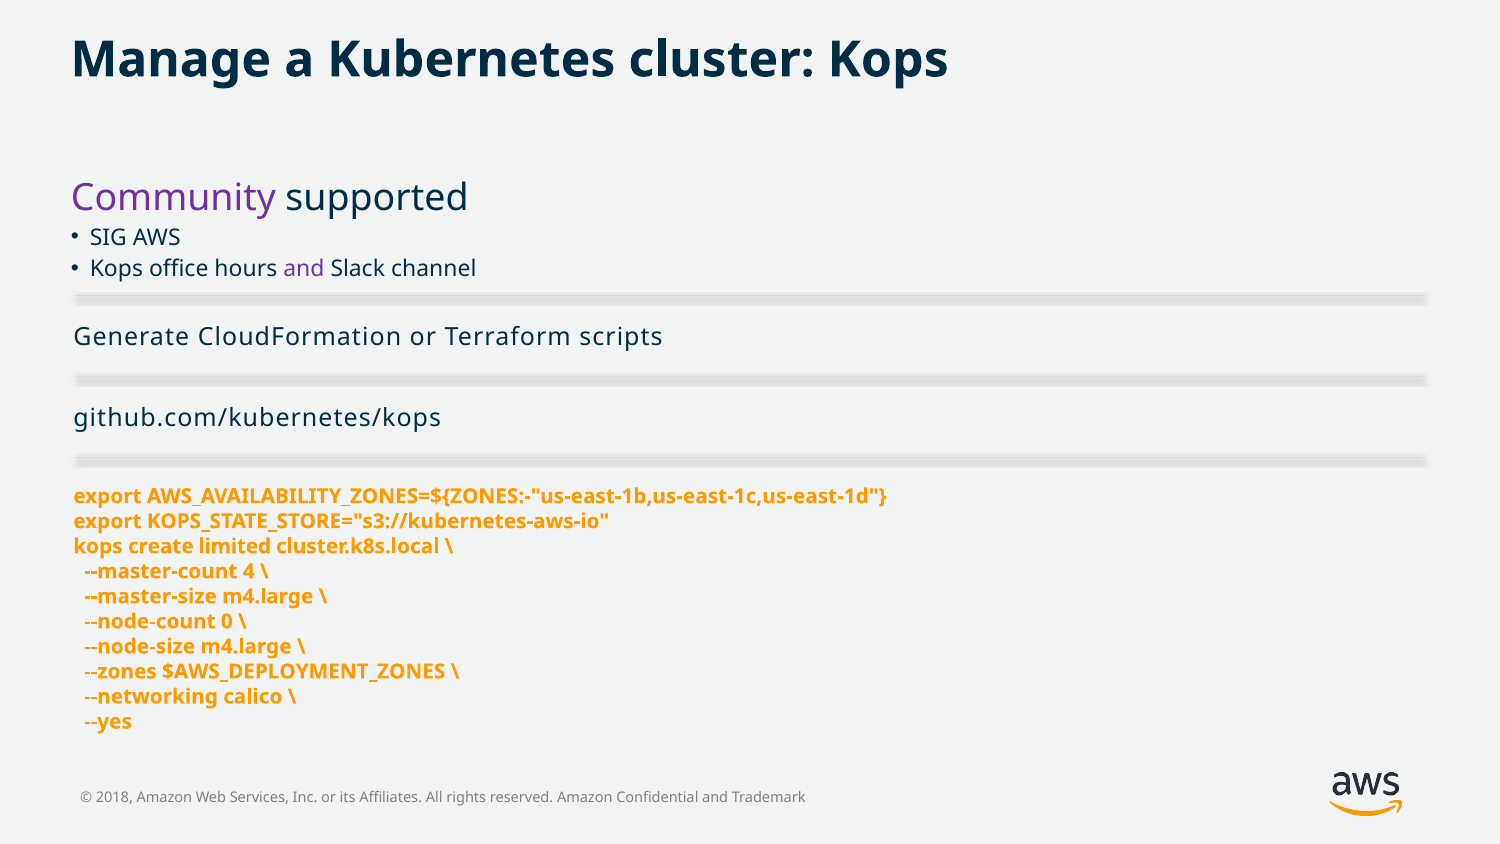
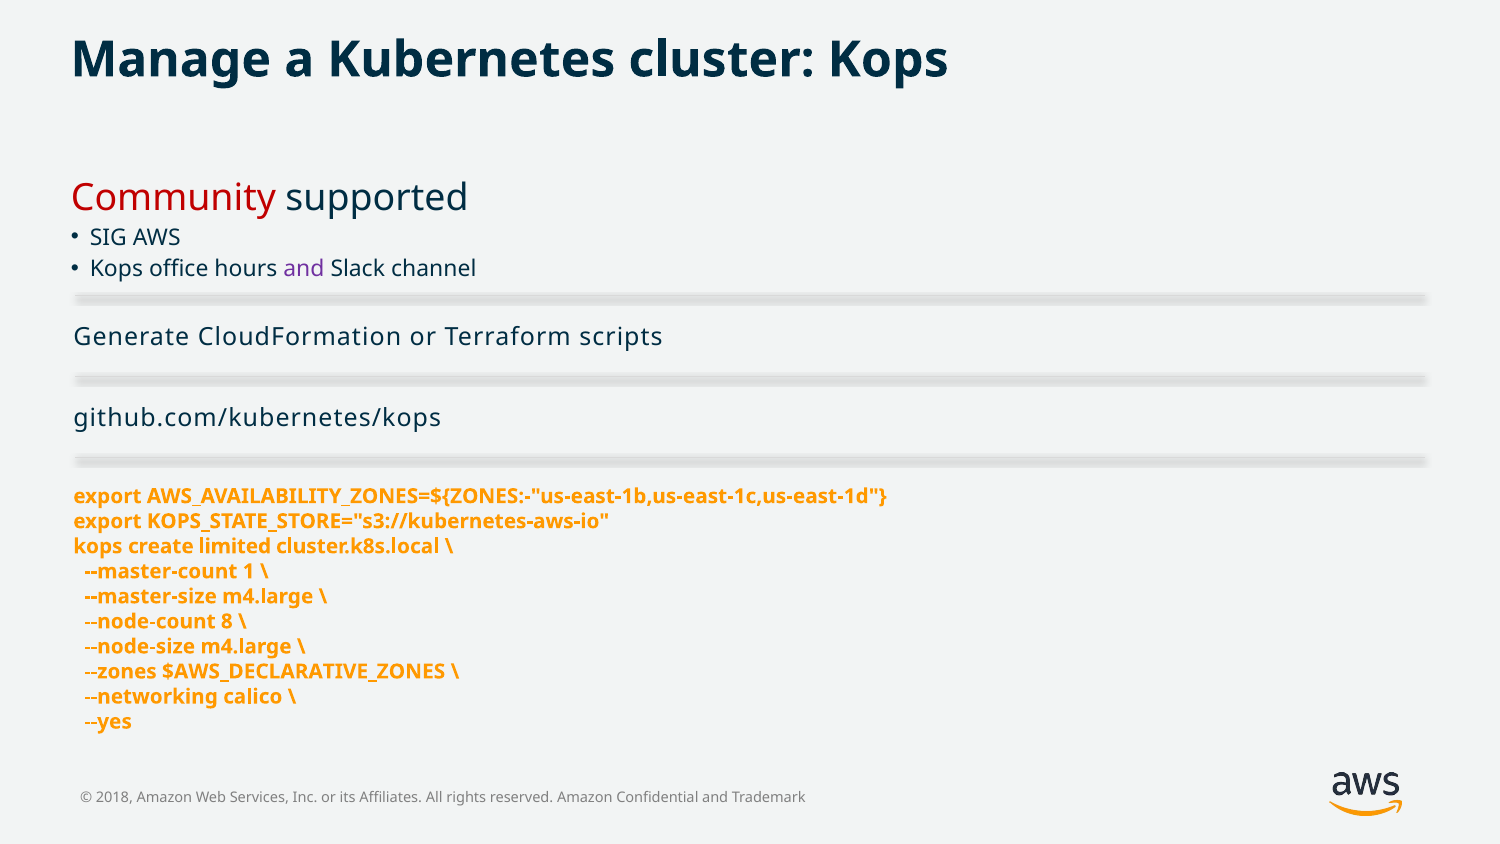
Community colour: purple -> red
4: 4 -> 1
0: 0 -> 8
$AWS_DEPLOYMENT_ZONES: $AWS_DEPLOYMENT_ZONES -> $AWS_DECLARATIVE_ZONES
